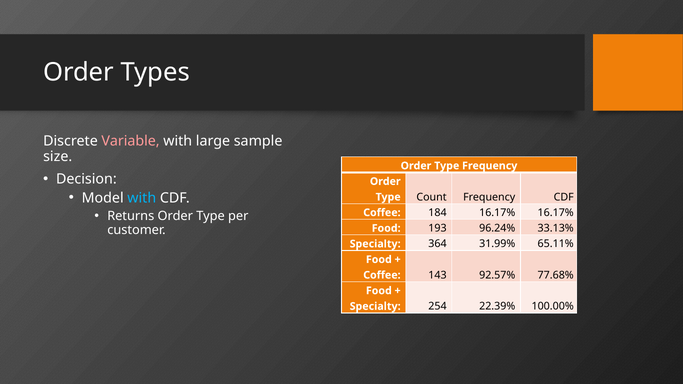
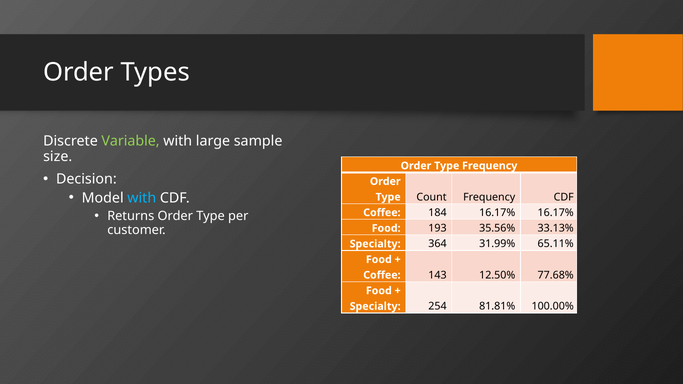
Variable colour: pink -> light green
96.24%: 96.24% -> 35.56%
92.57%: 92.57% -> 12.50%
22.39%: 22.39% -> 81.81%
